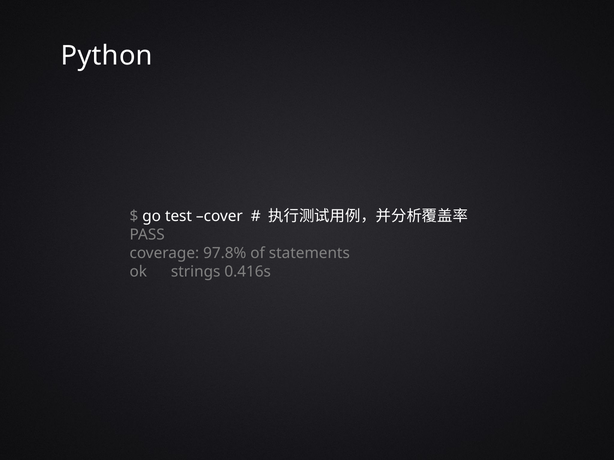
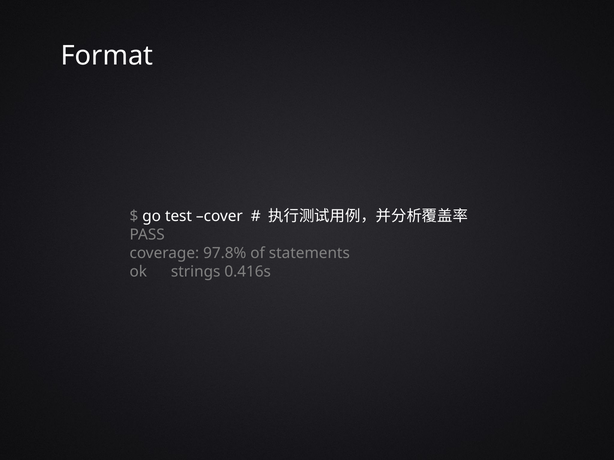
Python: Python -> Format
